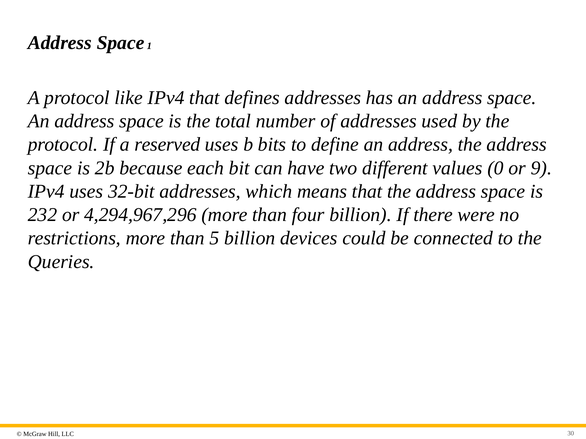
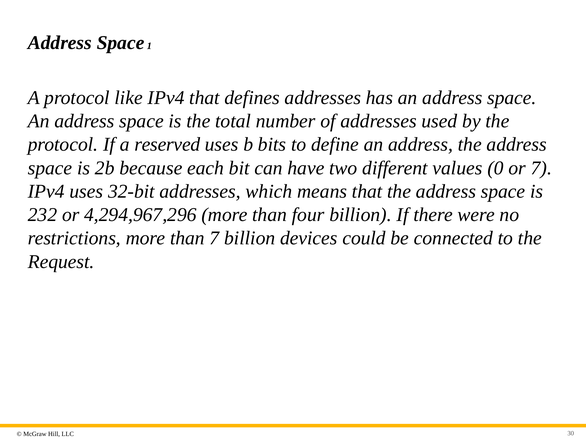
or 9: 9 -> 7
than 5: 5 -> 7
Queries: Queries -> Request
